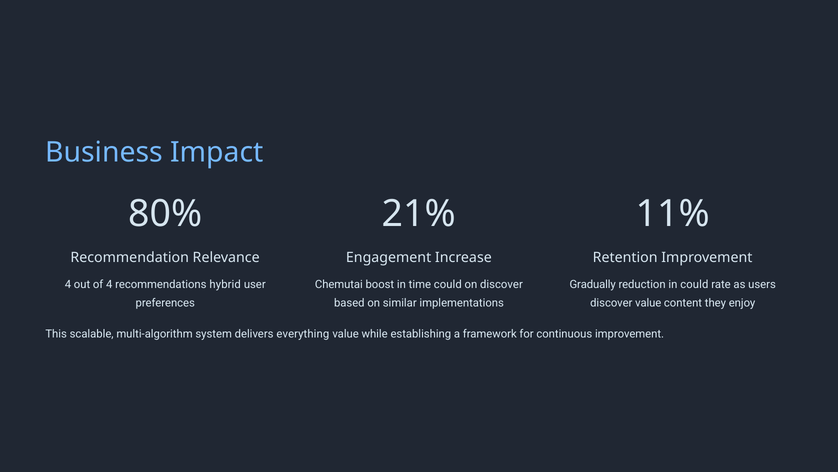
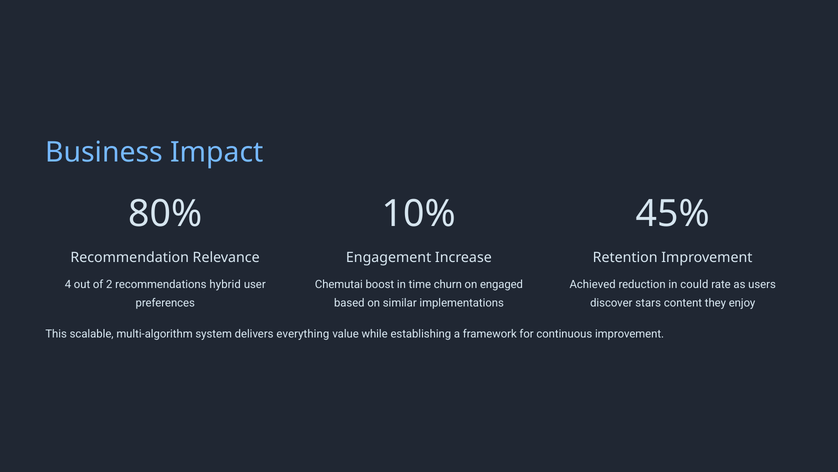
21%: 21% -> 10%
11%: 11% -> 45%
of 4: 4 -> 2
time could: could -> churn
on discover: discover -> engaged
Gradually: Gradually -> Achieved
discover value: value -> stars
